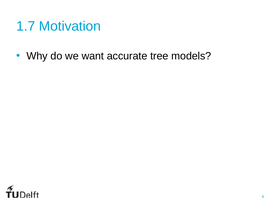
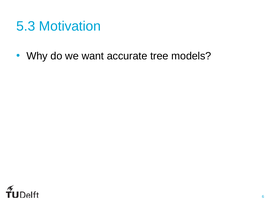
1.7: 1.7 -> 5.3
